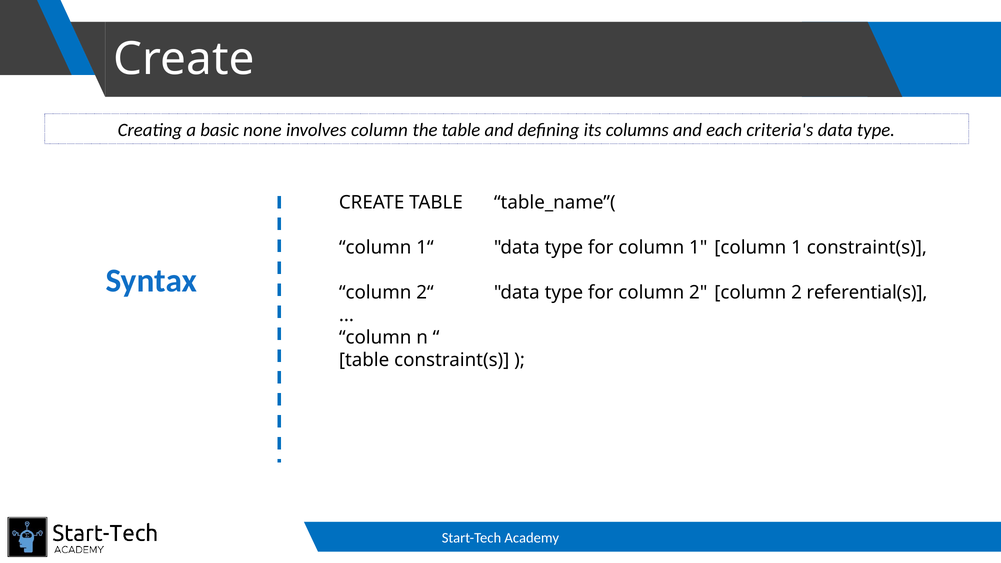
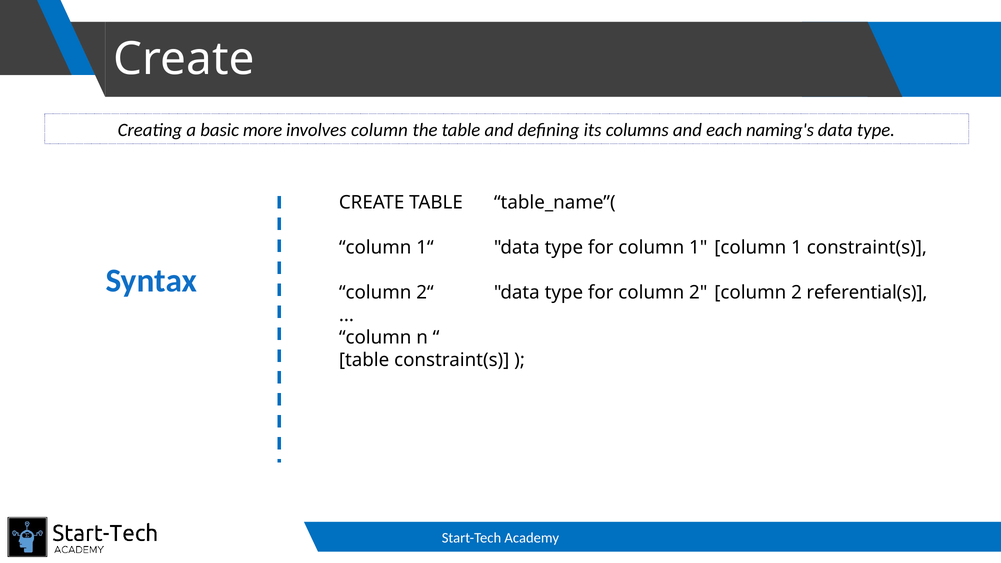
none: none -> more
criteria's: criteria's -> naming's
